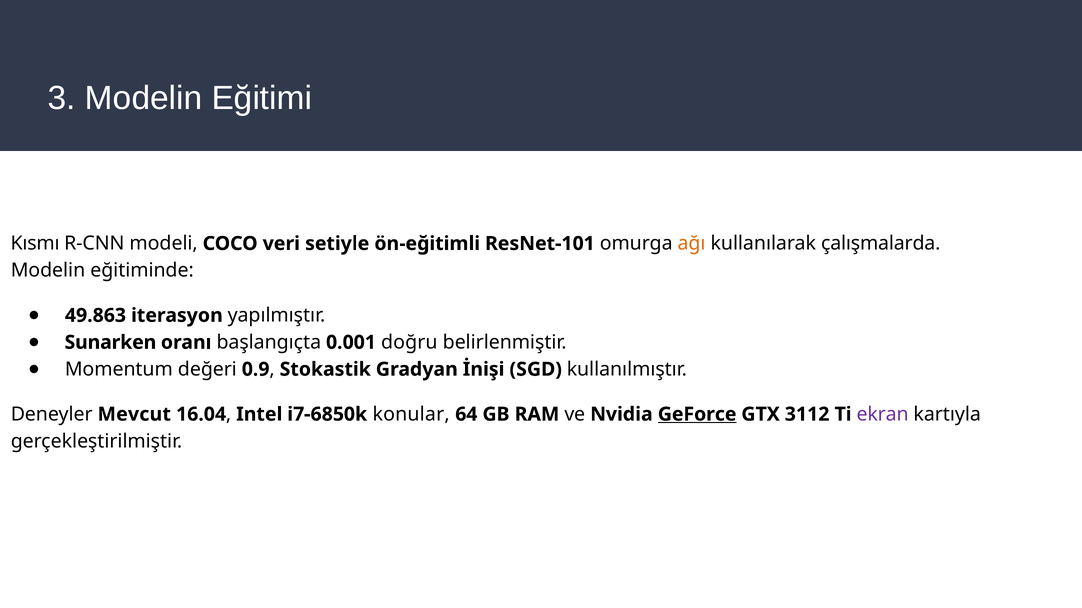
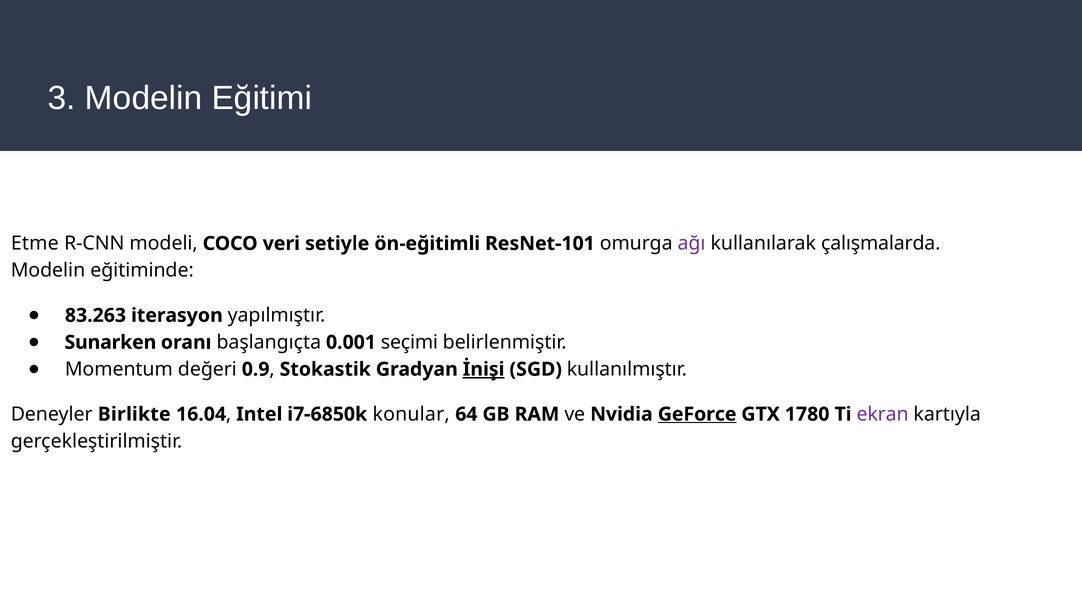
Kısmı: Kısmı -> Etme
ağı colour: orange -> purple
49.863: 49.863 -> 83.263
doğru: doğru -> seçimi
İnişi underline: none -> present
Mevcut: Mevcut -> Birlikte
3112: 3112 -> 1780
